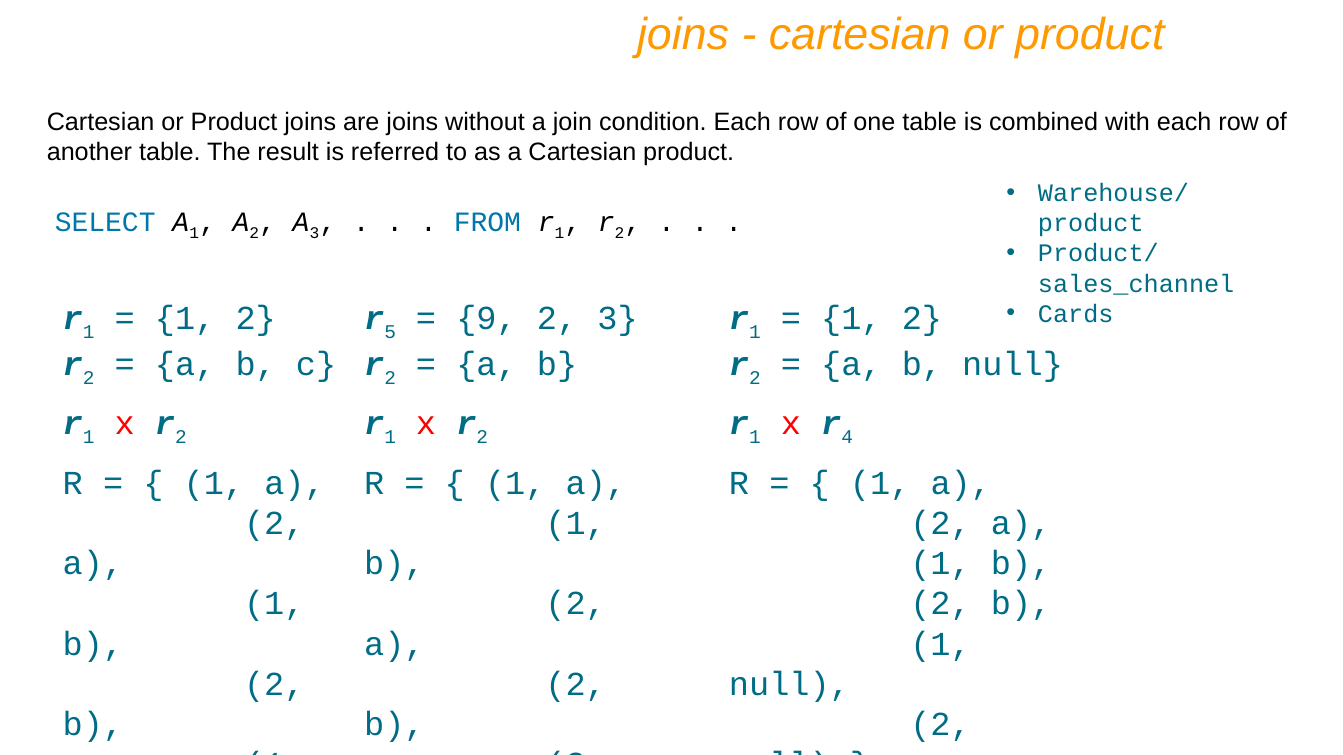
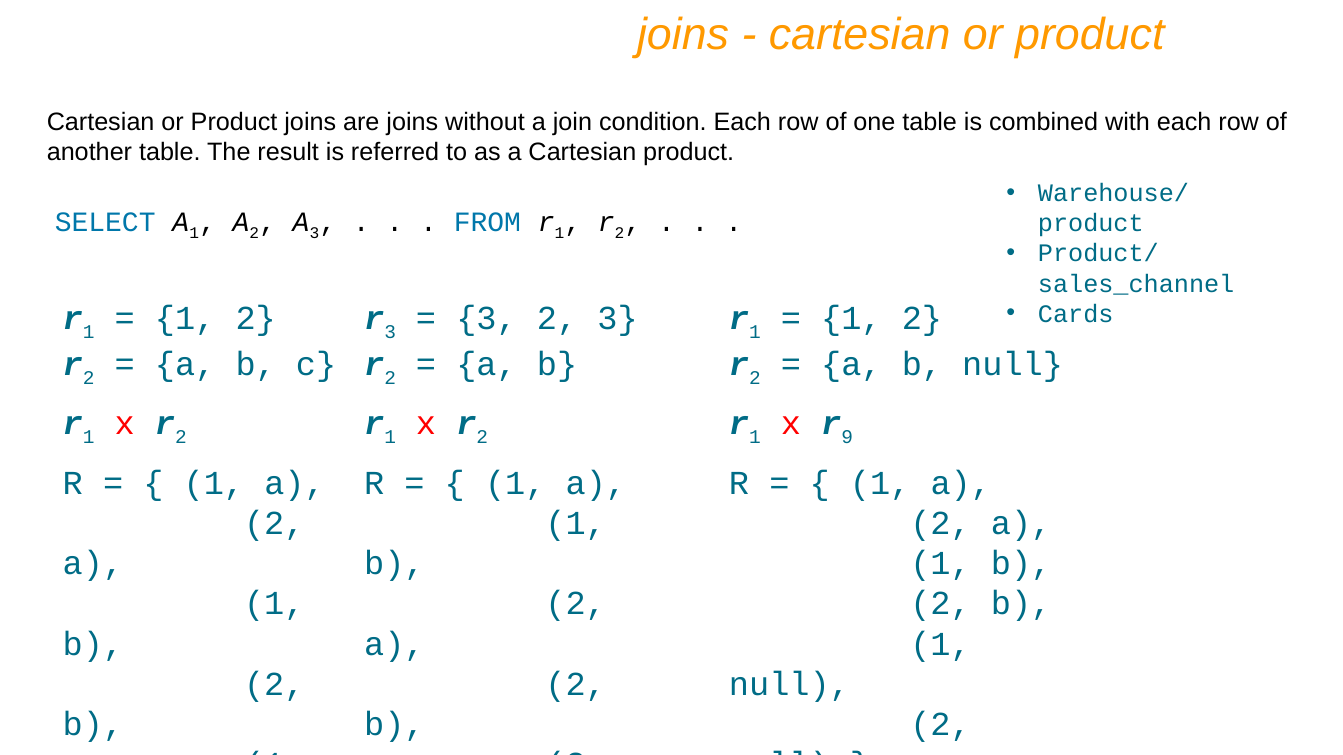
r 5: 5 -> 3
9 at (487, 319): 9 -> 3
r 4: 4 -> 9
